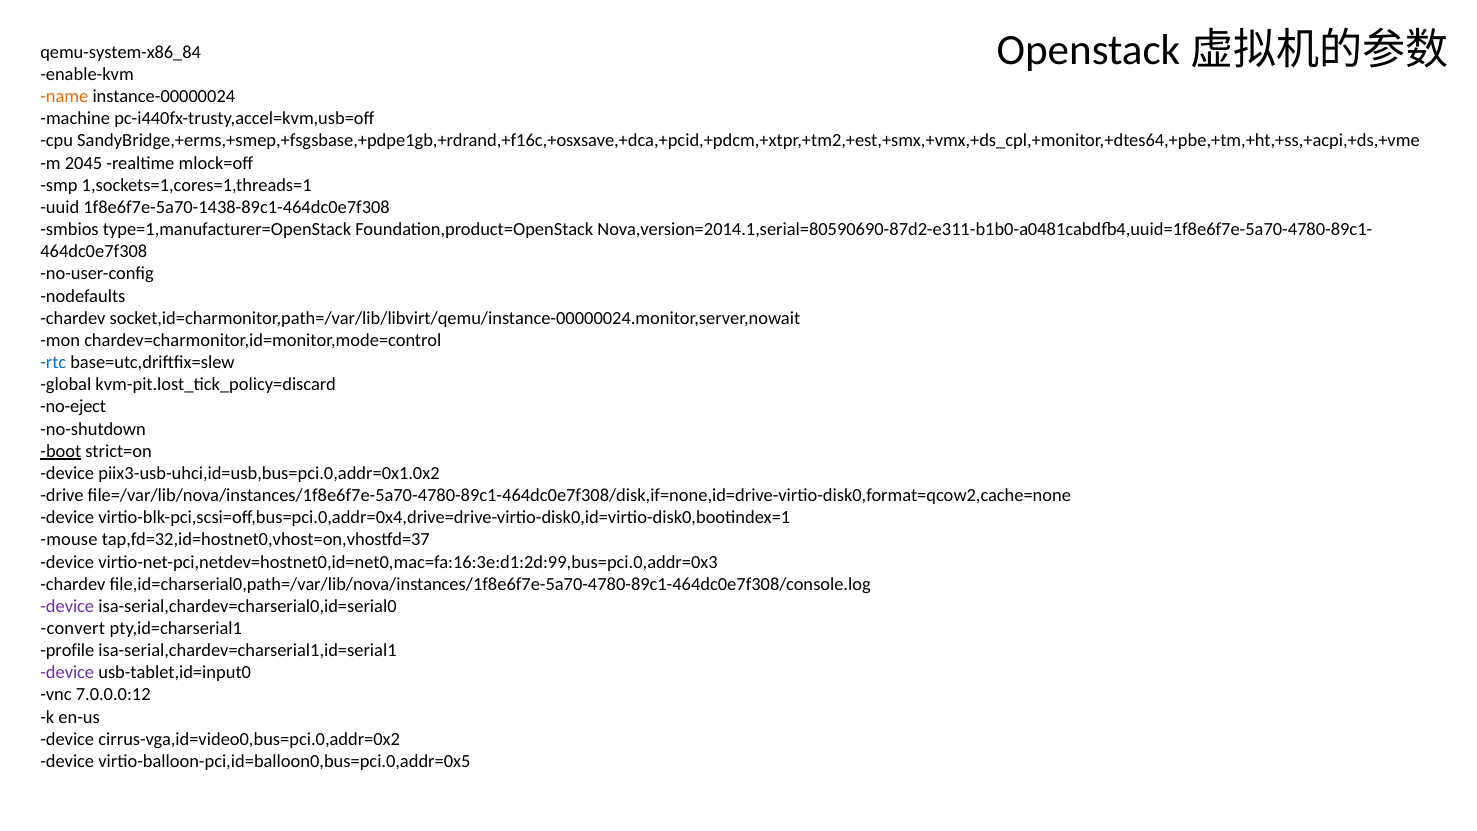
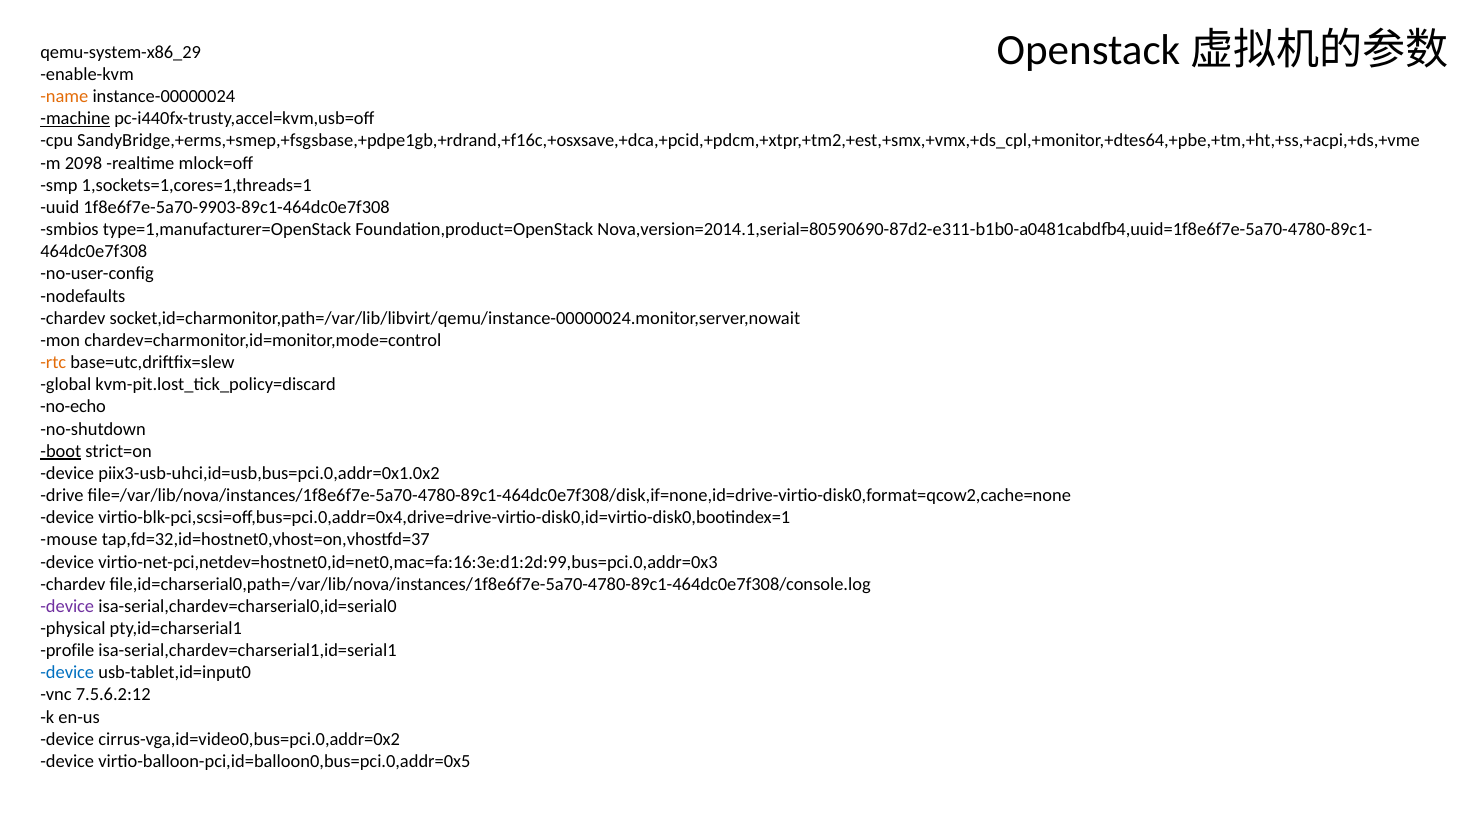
qemu-system-x86_84: qemu-system-x86_84 -> qemu-system-x86_29
machine underline: none -> present
2045: 2045 -> 2098
1f8e6f7e-5a70-1438-89c1-464dc0e7f308: 1f8e6f7e-5a70-1438-89c1-464dc0e7f308 -> 1f8e6f7e-5a70-9903-89c1-464dc0e7f308
rtc colour: blue -> orange
no-eject: no-eject -> no-echo
convert: convert -> physical
device at (67, 673) colour: purple -> blue
7.0.0.0:12: 7.0.0.0:12 -> 7.5.6.2:12
